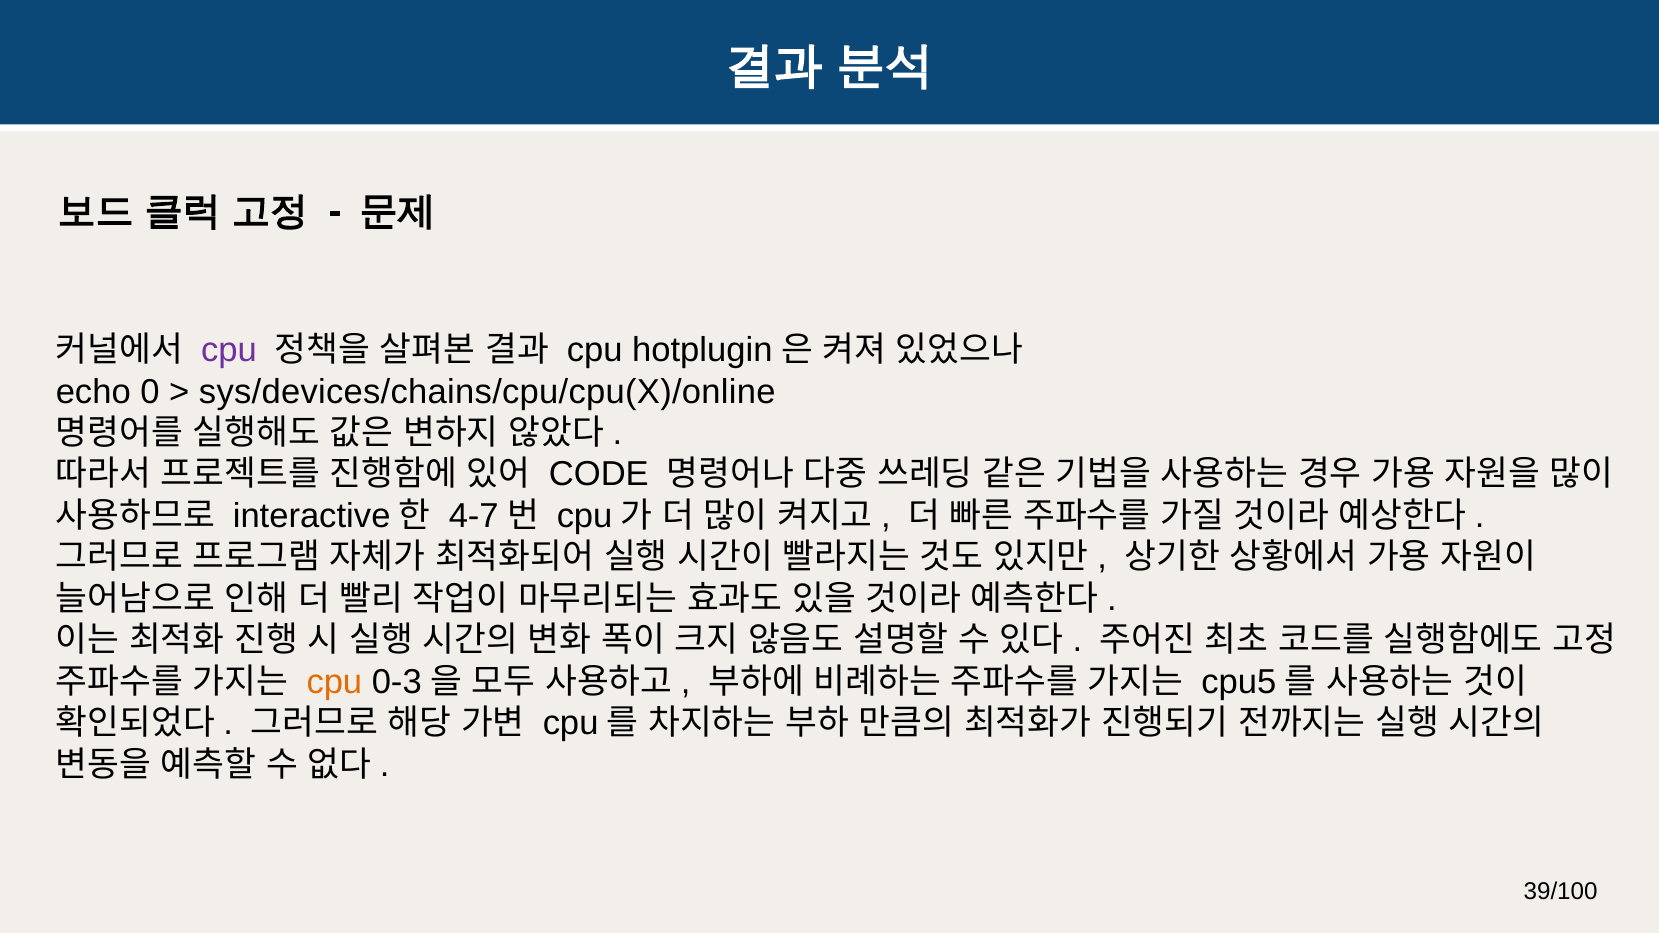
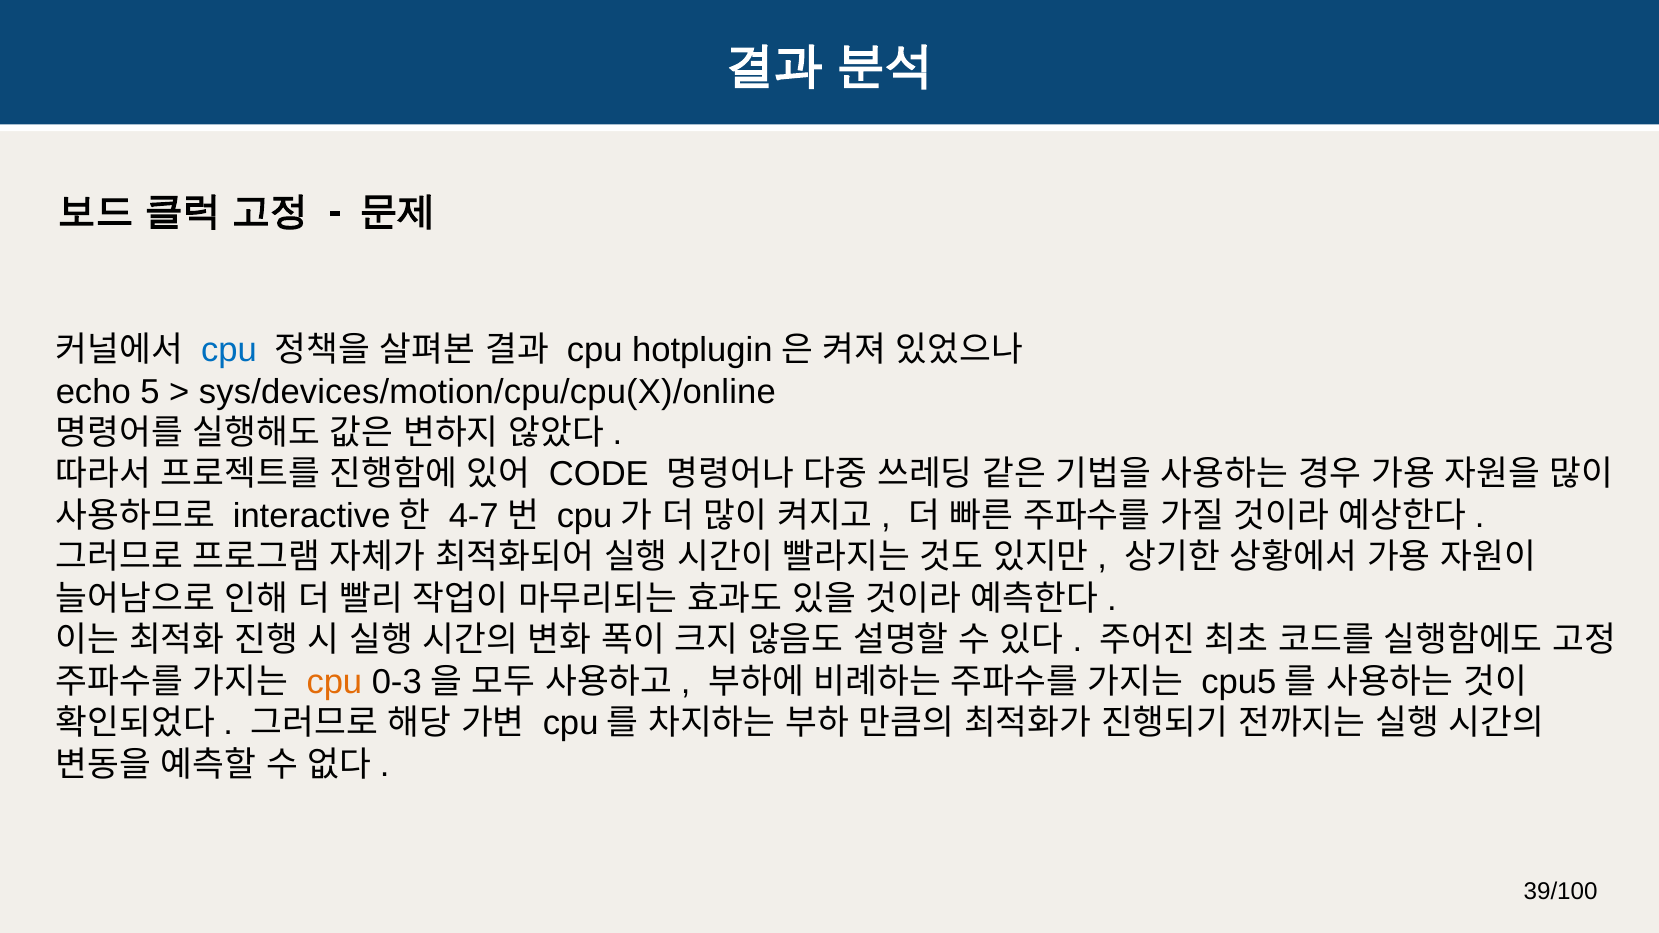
cpu at (229, 350) colour: purple -> blue
0: 0 -> 5
sys/devices/chains/cpu/cpu(X)/online: sys/devices/chains/cpu/cpu(X)/online -> sys/devices/motion/cpu/cpu(X)/online
